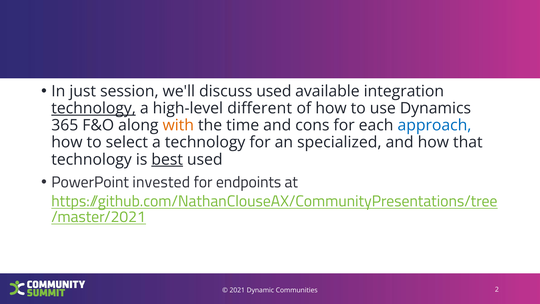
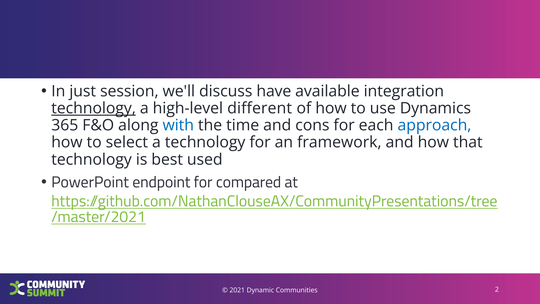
discuss used: used -> have
with colour: orange -> blue
specialized: specialized -> framework
best underline: present -> none
invested: invested -> endpoint
endpoints: endpoints -> compared
